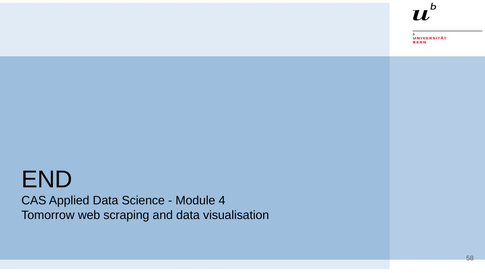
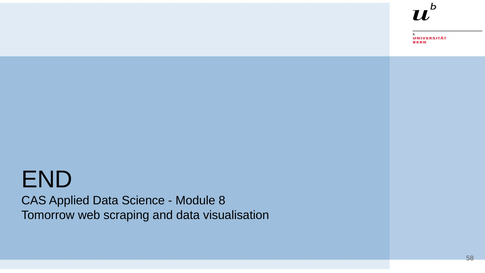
4: 4 -> 8
